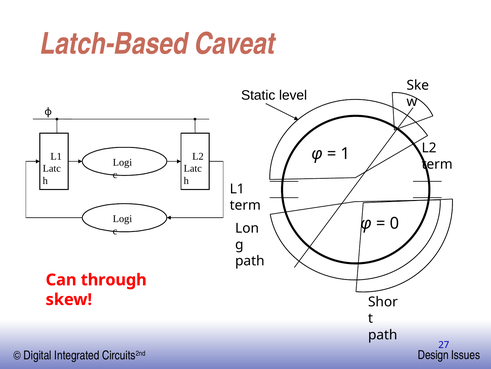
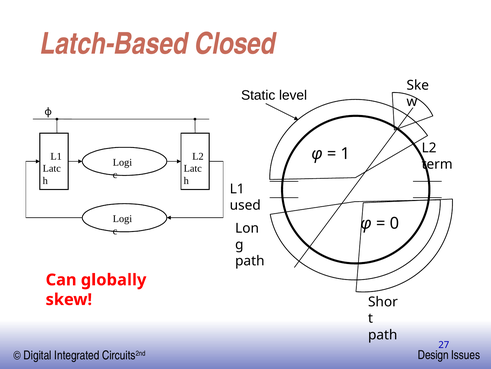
Caveat: Caveat -> Closed
term at (245, 205): term -> used
through: through -> globally
